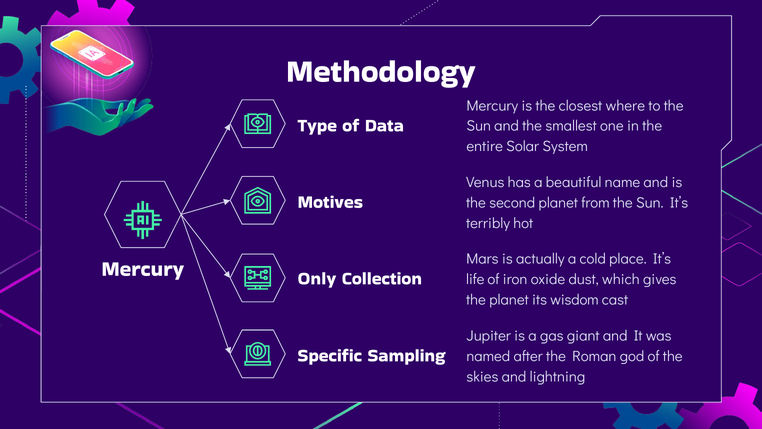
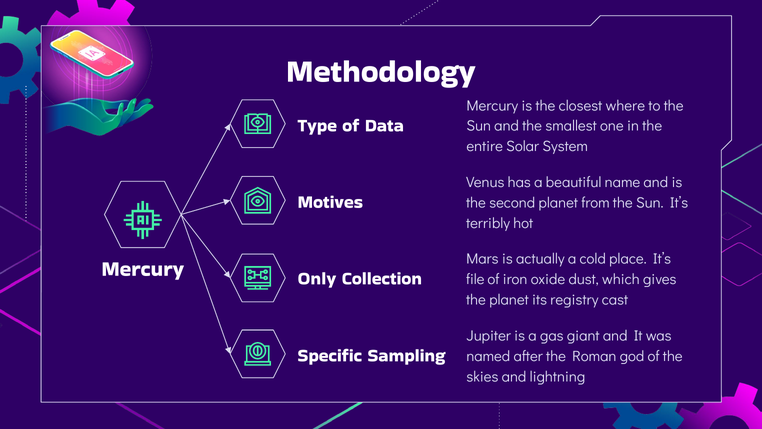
life: life -> file
wisdom: wisdom -> registry
